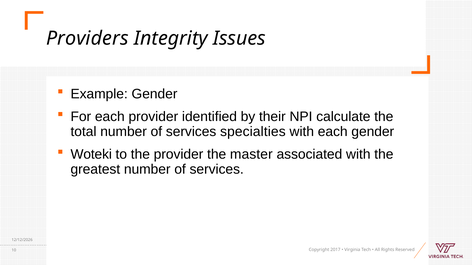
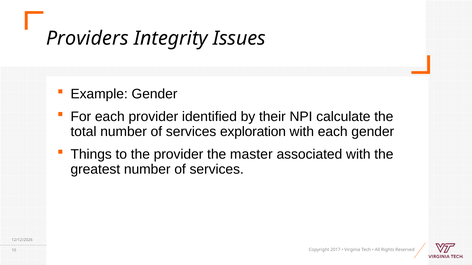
specialties: specialties -> exploration
Woteki: Woteki -> Things
